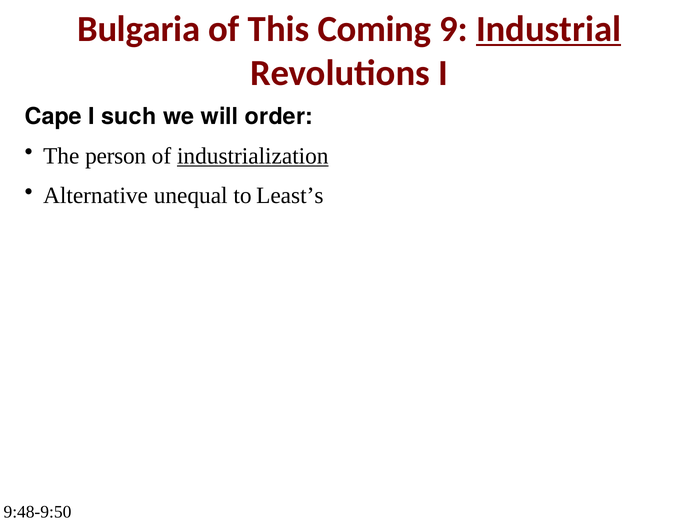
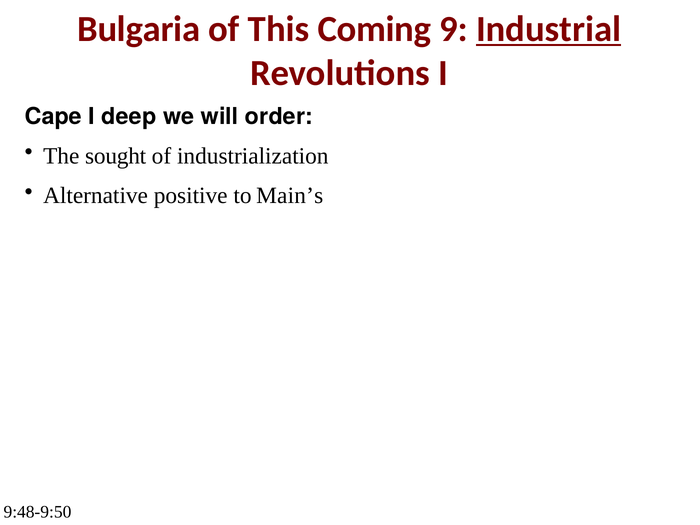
such: such -> deep
person: person -> sought
industrialization underline: present -> none
unequal: unequal -> positive
Least’s: Least’s -> Main’s
